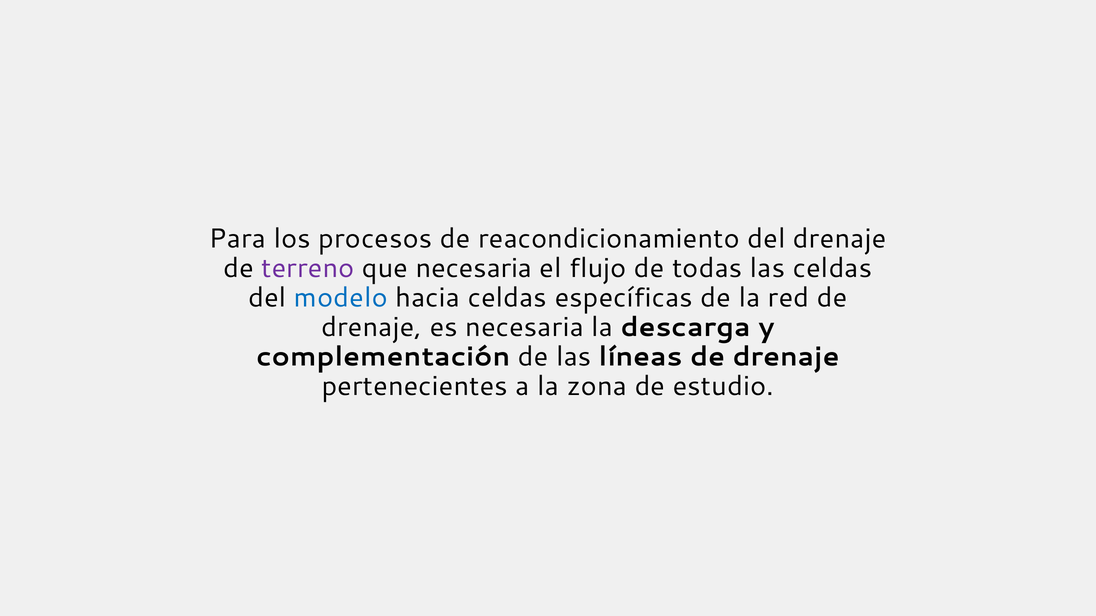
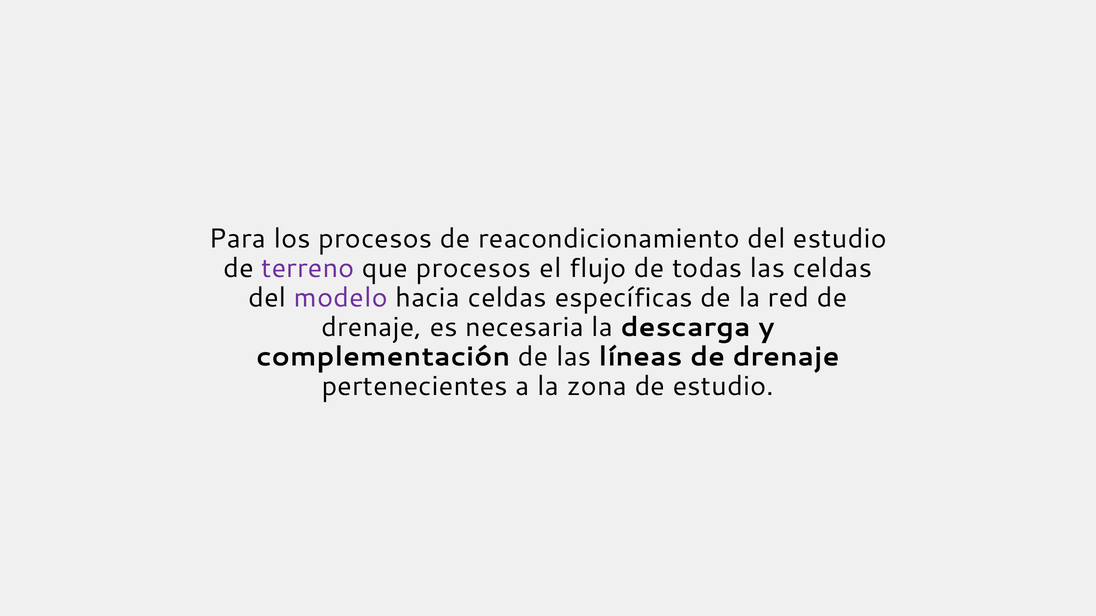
del drenaje: drenaje -> estudio
que necesaria: necesaria -> procesos
modelo colour: blue -> purple
